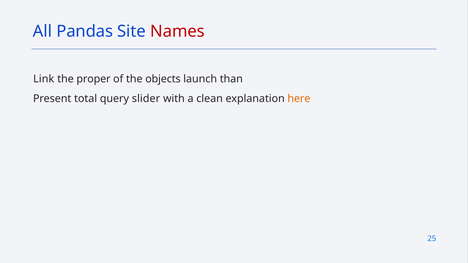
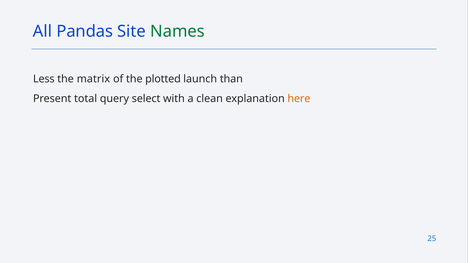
Names colour: red -> green
Link: Link -> Less
proper: proper -> matrix
objects: objects -> plotted
slider: slider -> select
